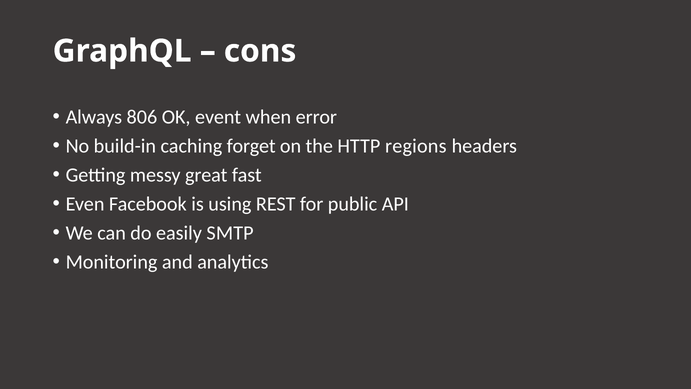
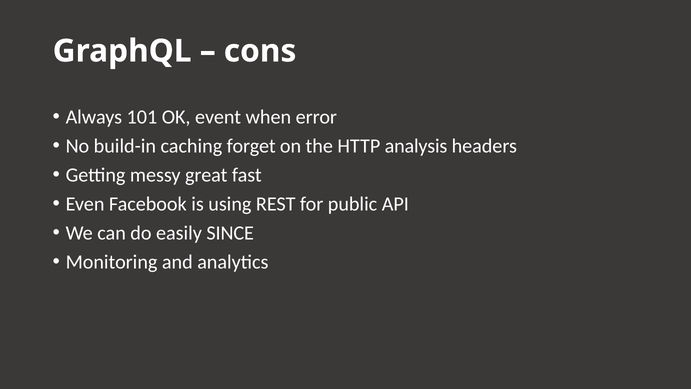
806: 806 -> 101
regions: regions -> analysis
SMTP: SMTP -> SINCE
